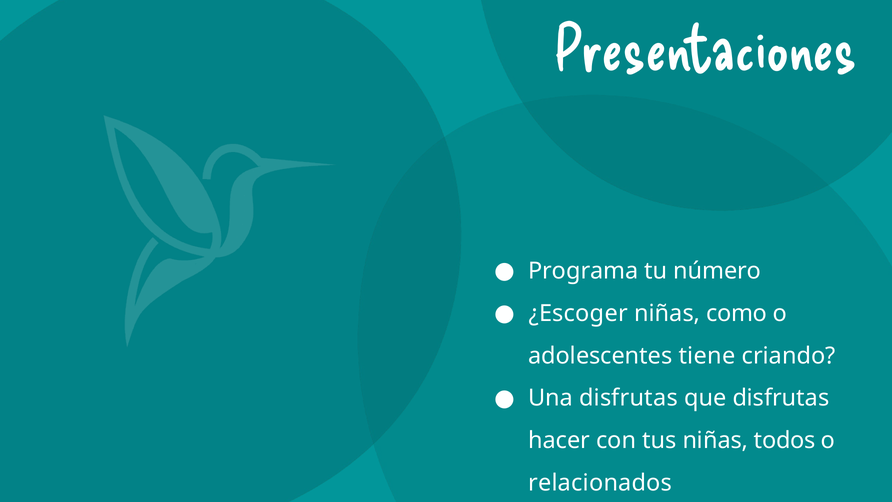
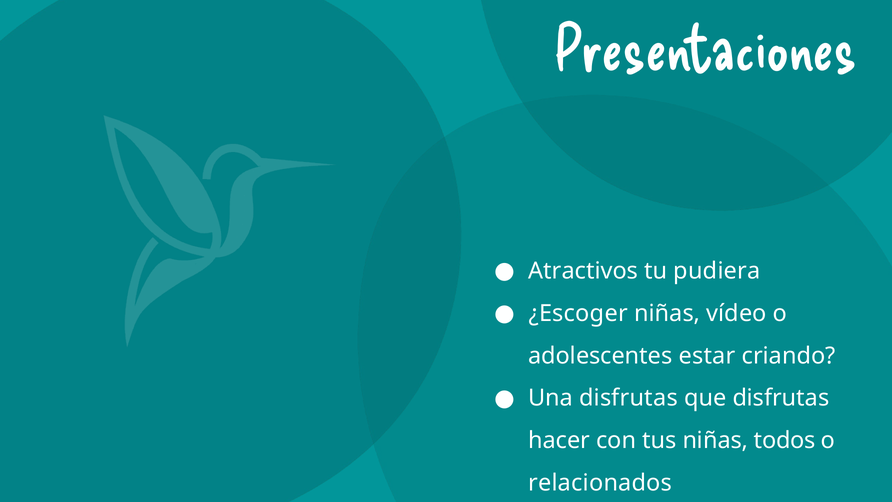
Programa: Programa -> Atractivos
número: número -> pudiera
como: como -> vídeo
tiene: tiene -> estar
